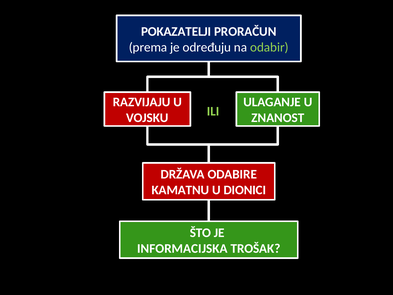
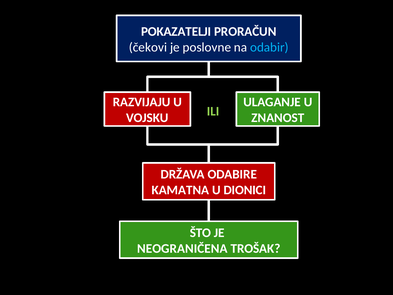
prema: prema -> čekovi
određuju: određuju -> poslovne
odabir colour: light green -> light blue
KAMATNU: KAMATNU -> KAMATNA
INFORMACIJSKA: INFORMACIJSKA -> NEOGRANIČENA
